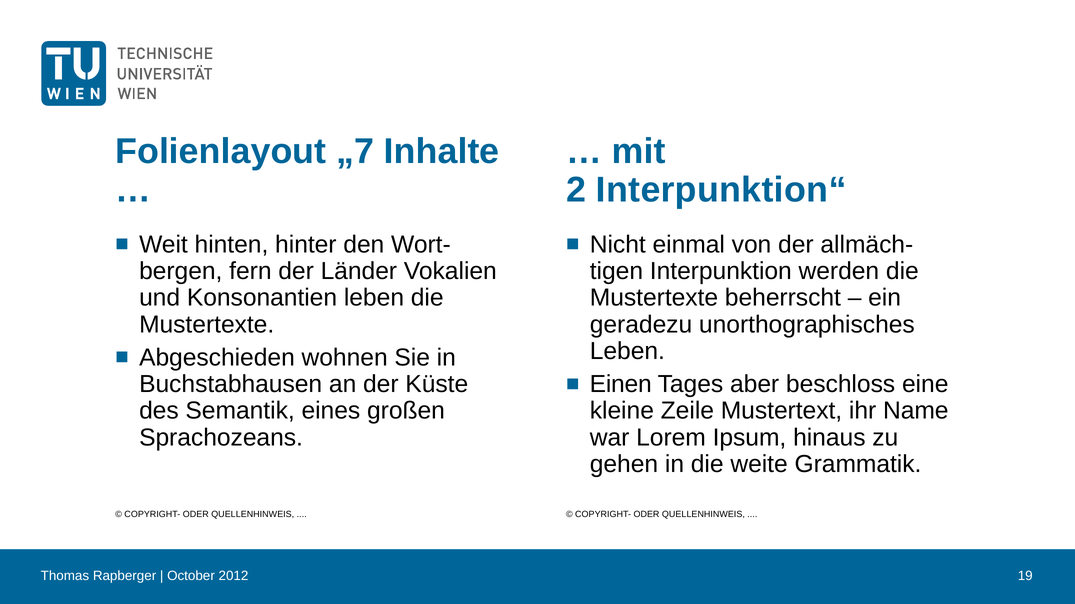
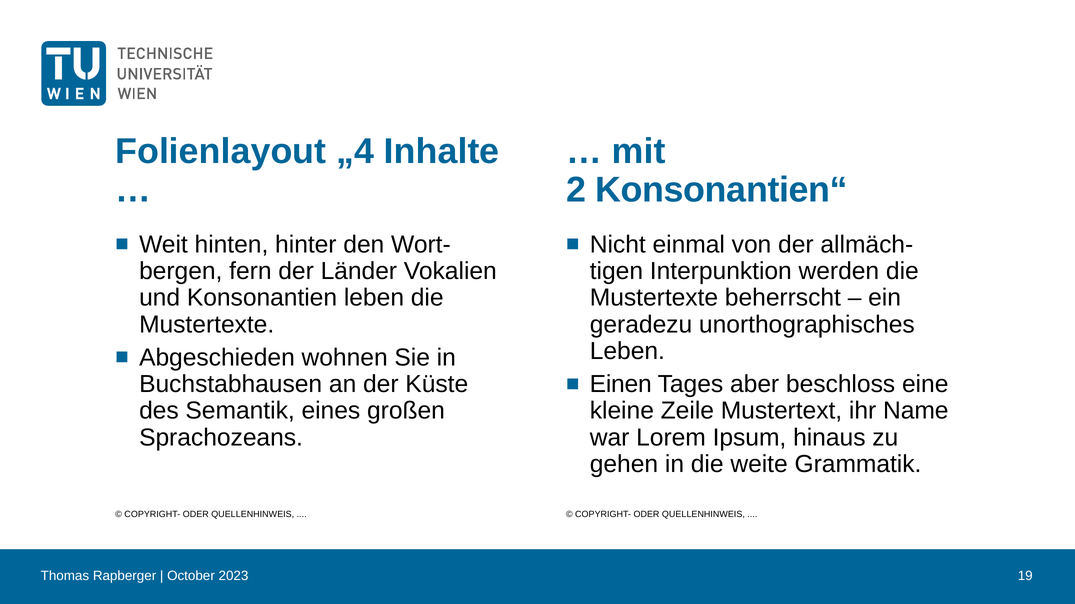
„7: „7 -> „4
Interpunktion“: Interpunktion“ -> Konsonantien“
2012: 2012 -> 2023
